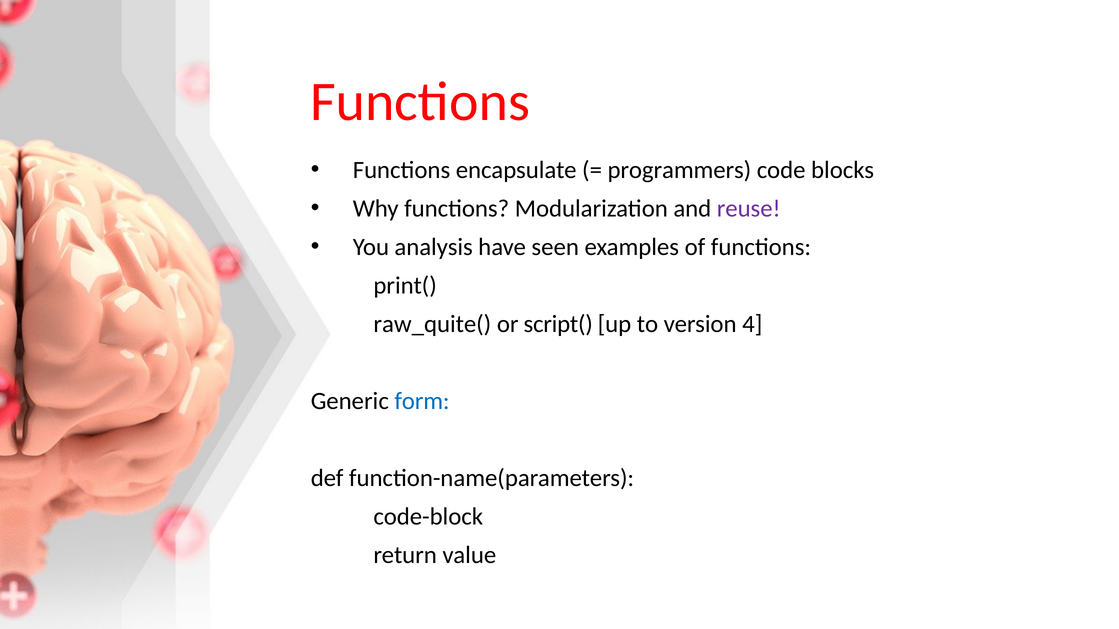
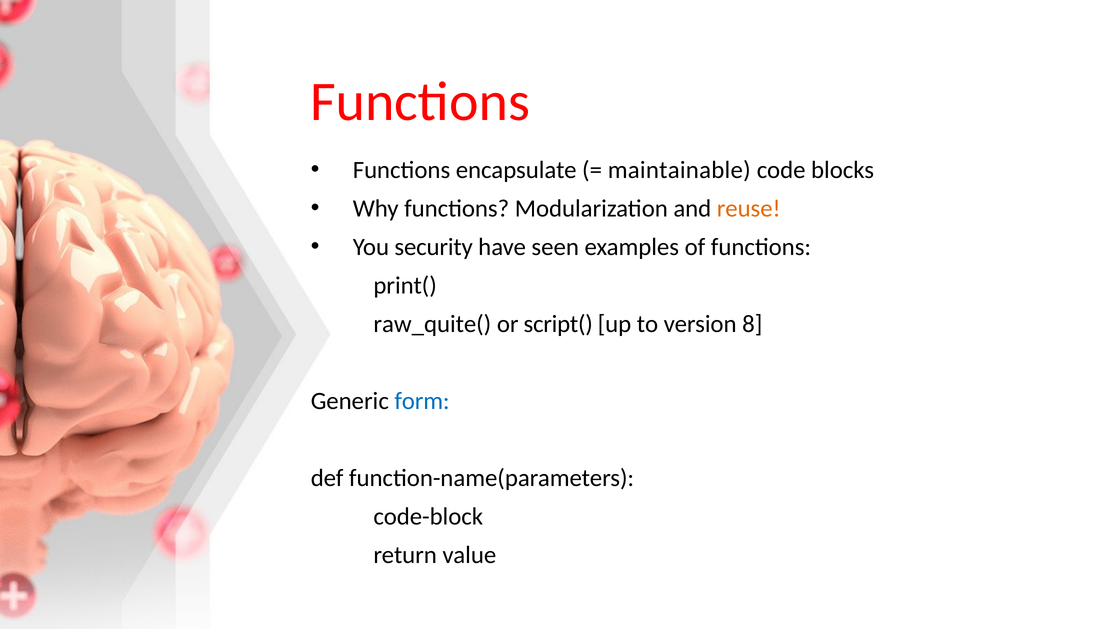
programmers: programmers -> maintainable
reuse colour: purple -> orange
analysis: analysis -> security
4: 4 -> 8
